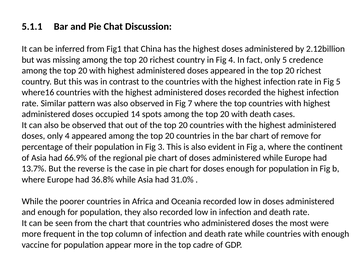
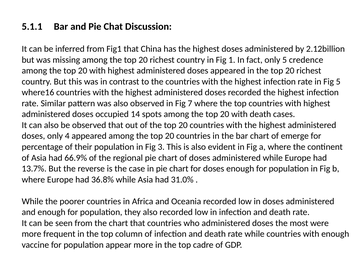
Fig 4: 4 -> 1
remove: remove -> emerge
